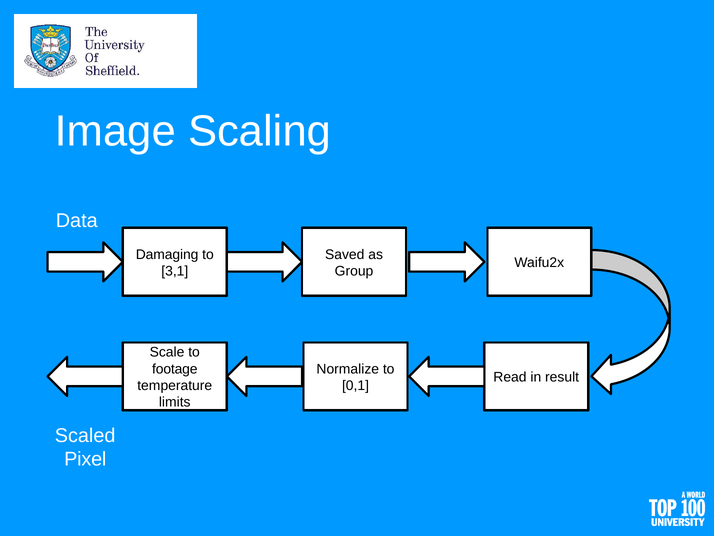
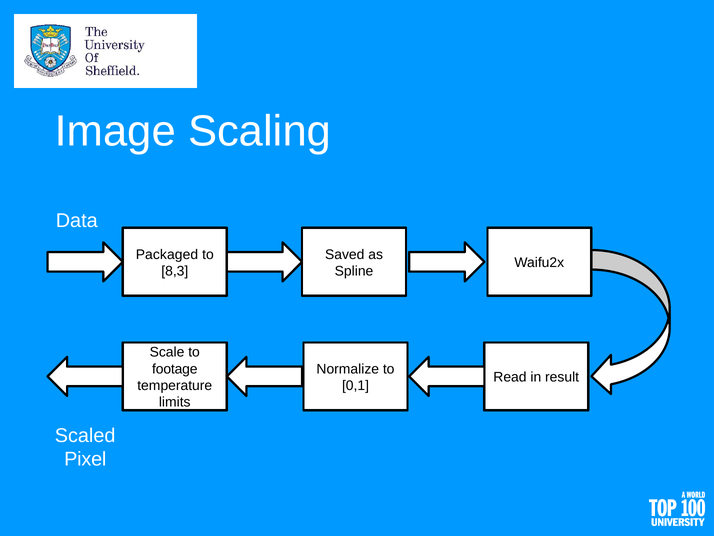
Damaging: Damaging -> Packaged
3,1: 3,1 -> 8,3
Group: Group -> Spline
